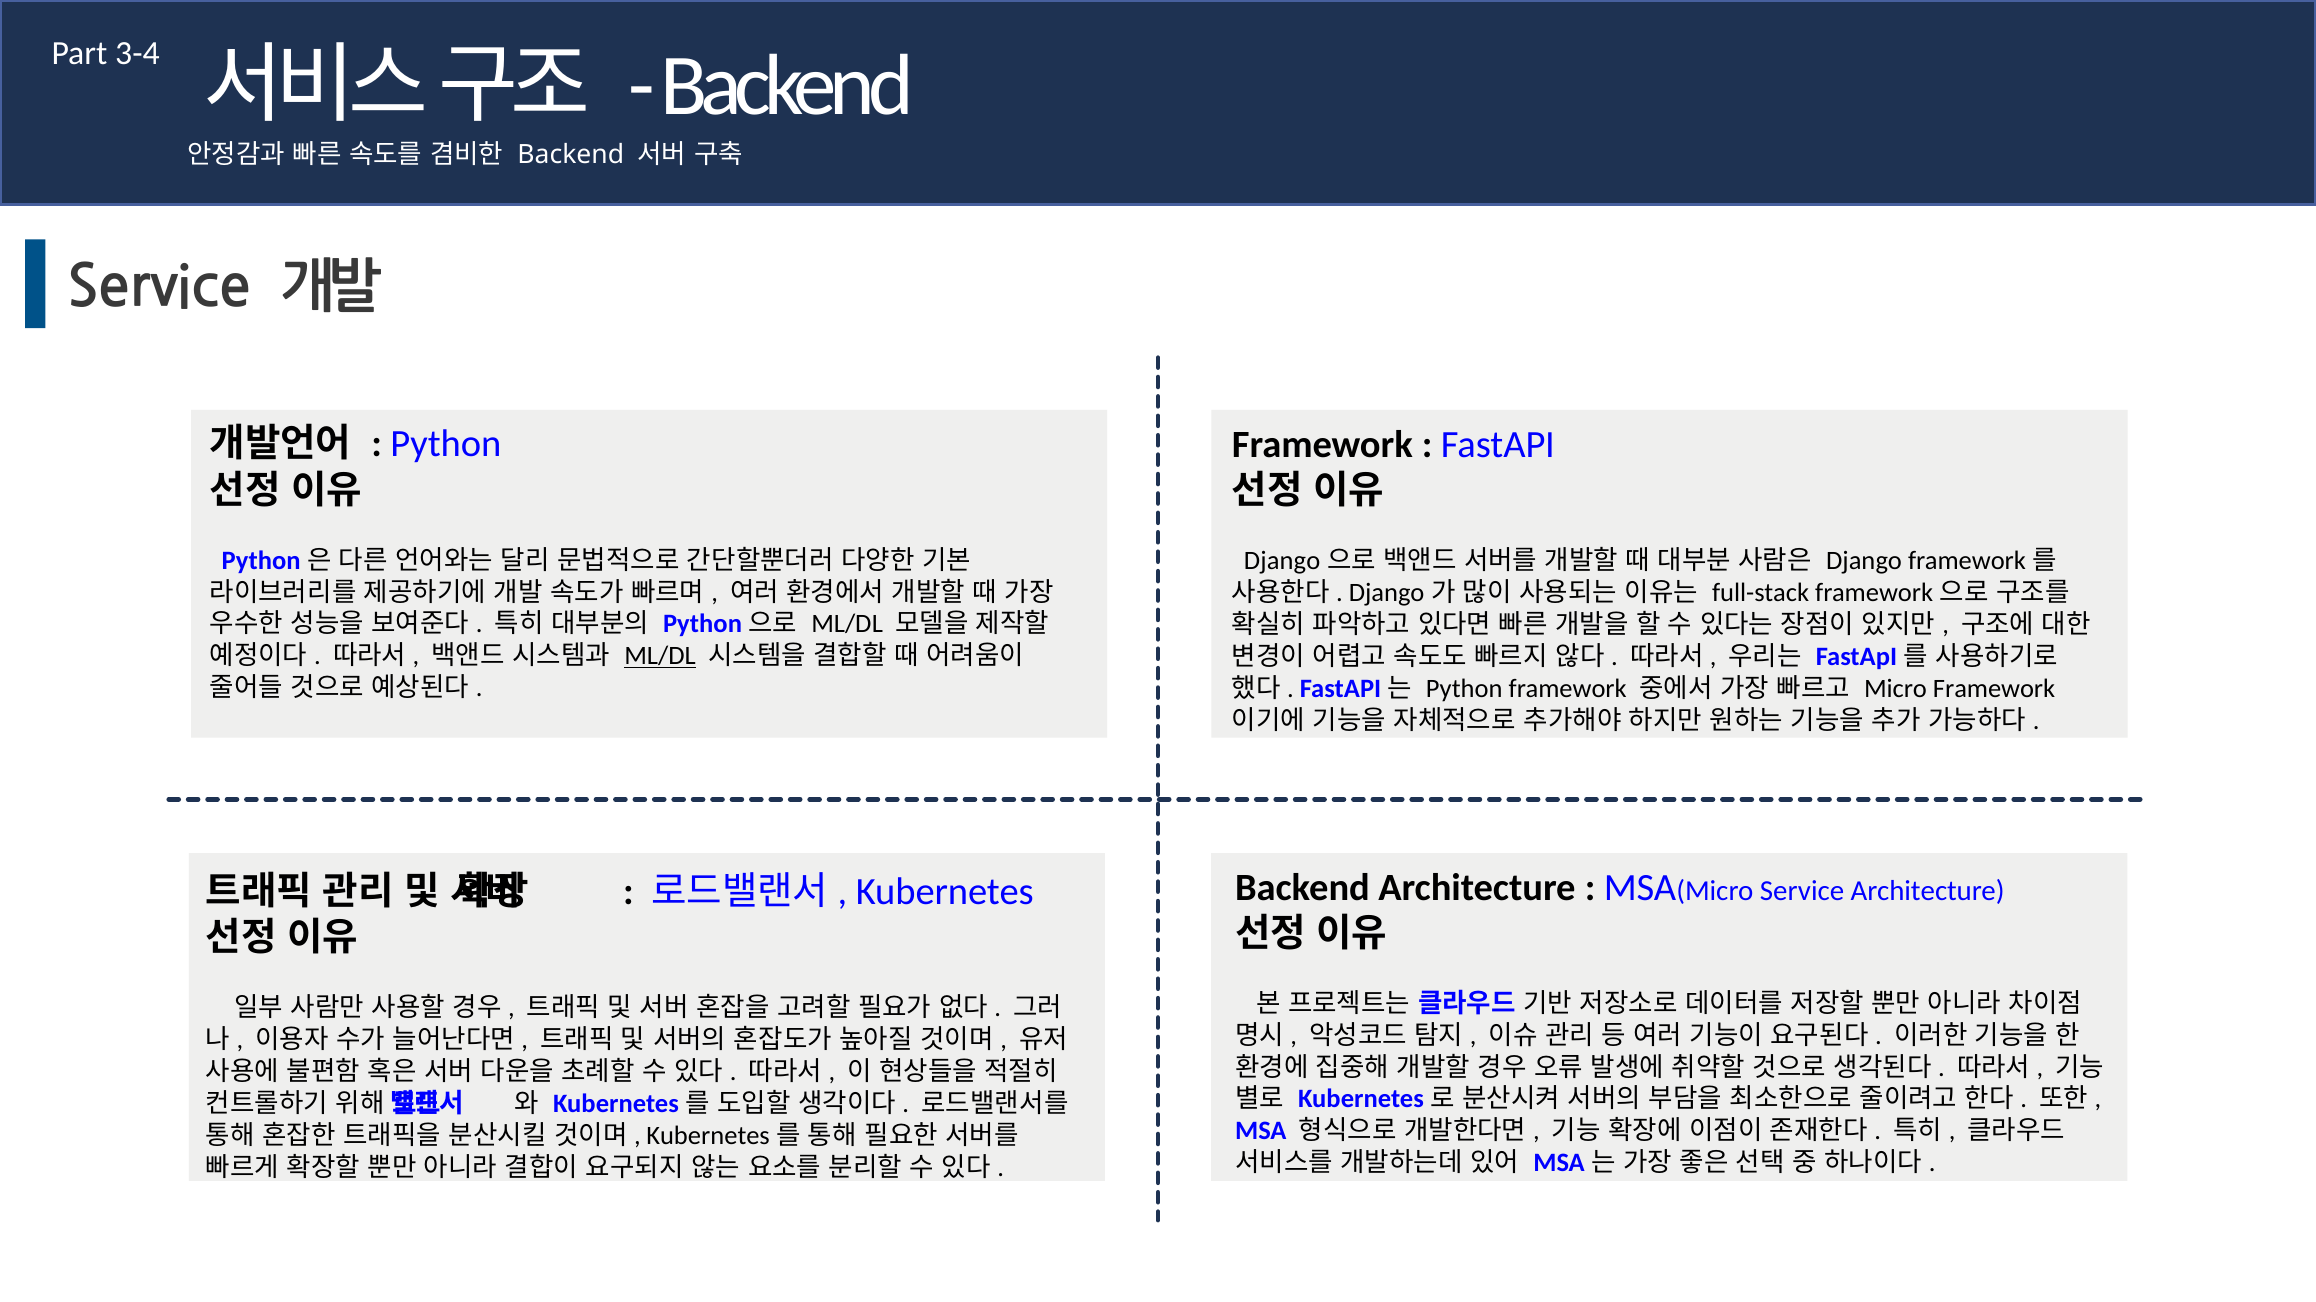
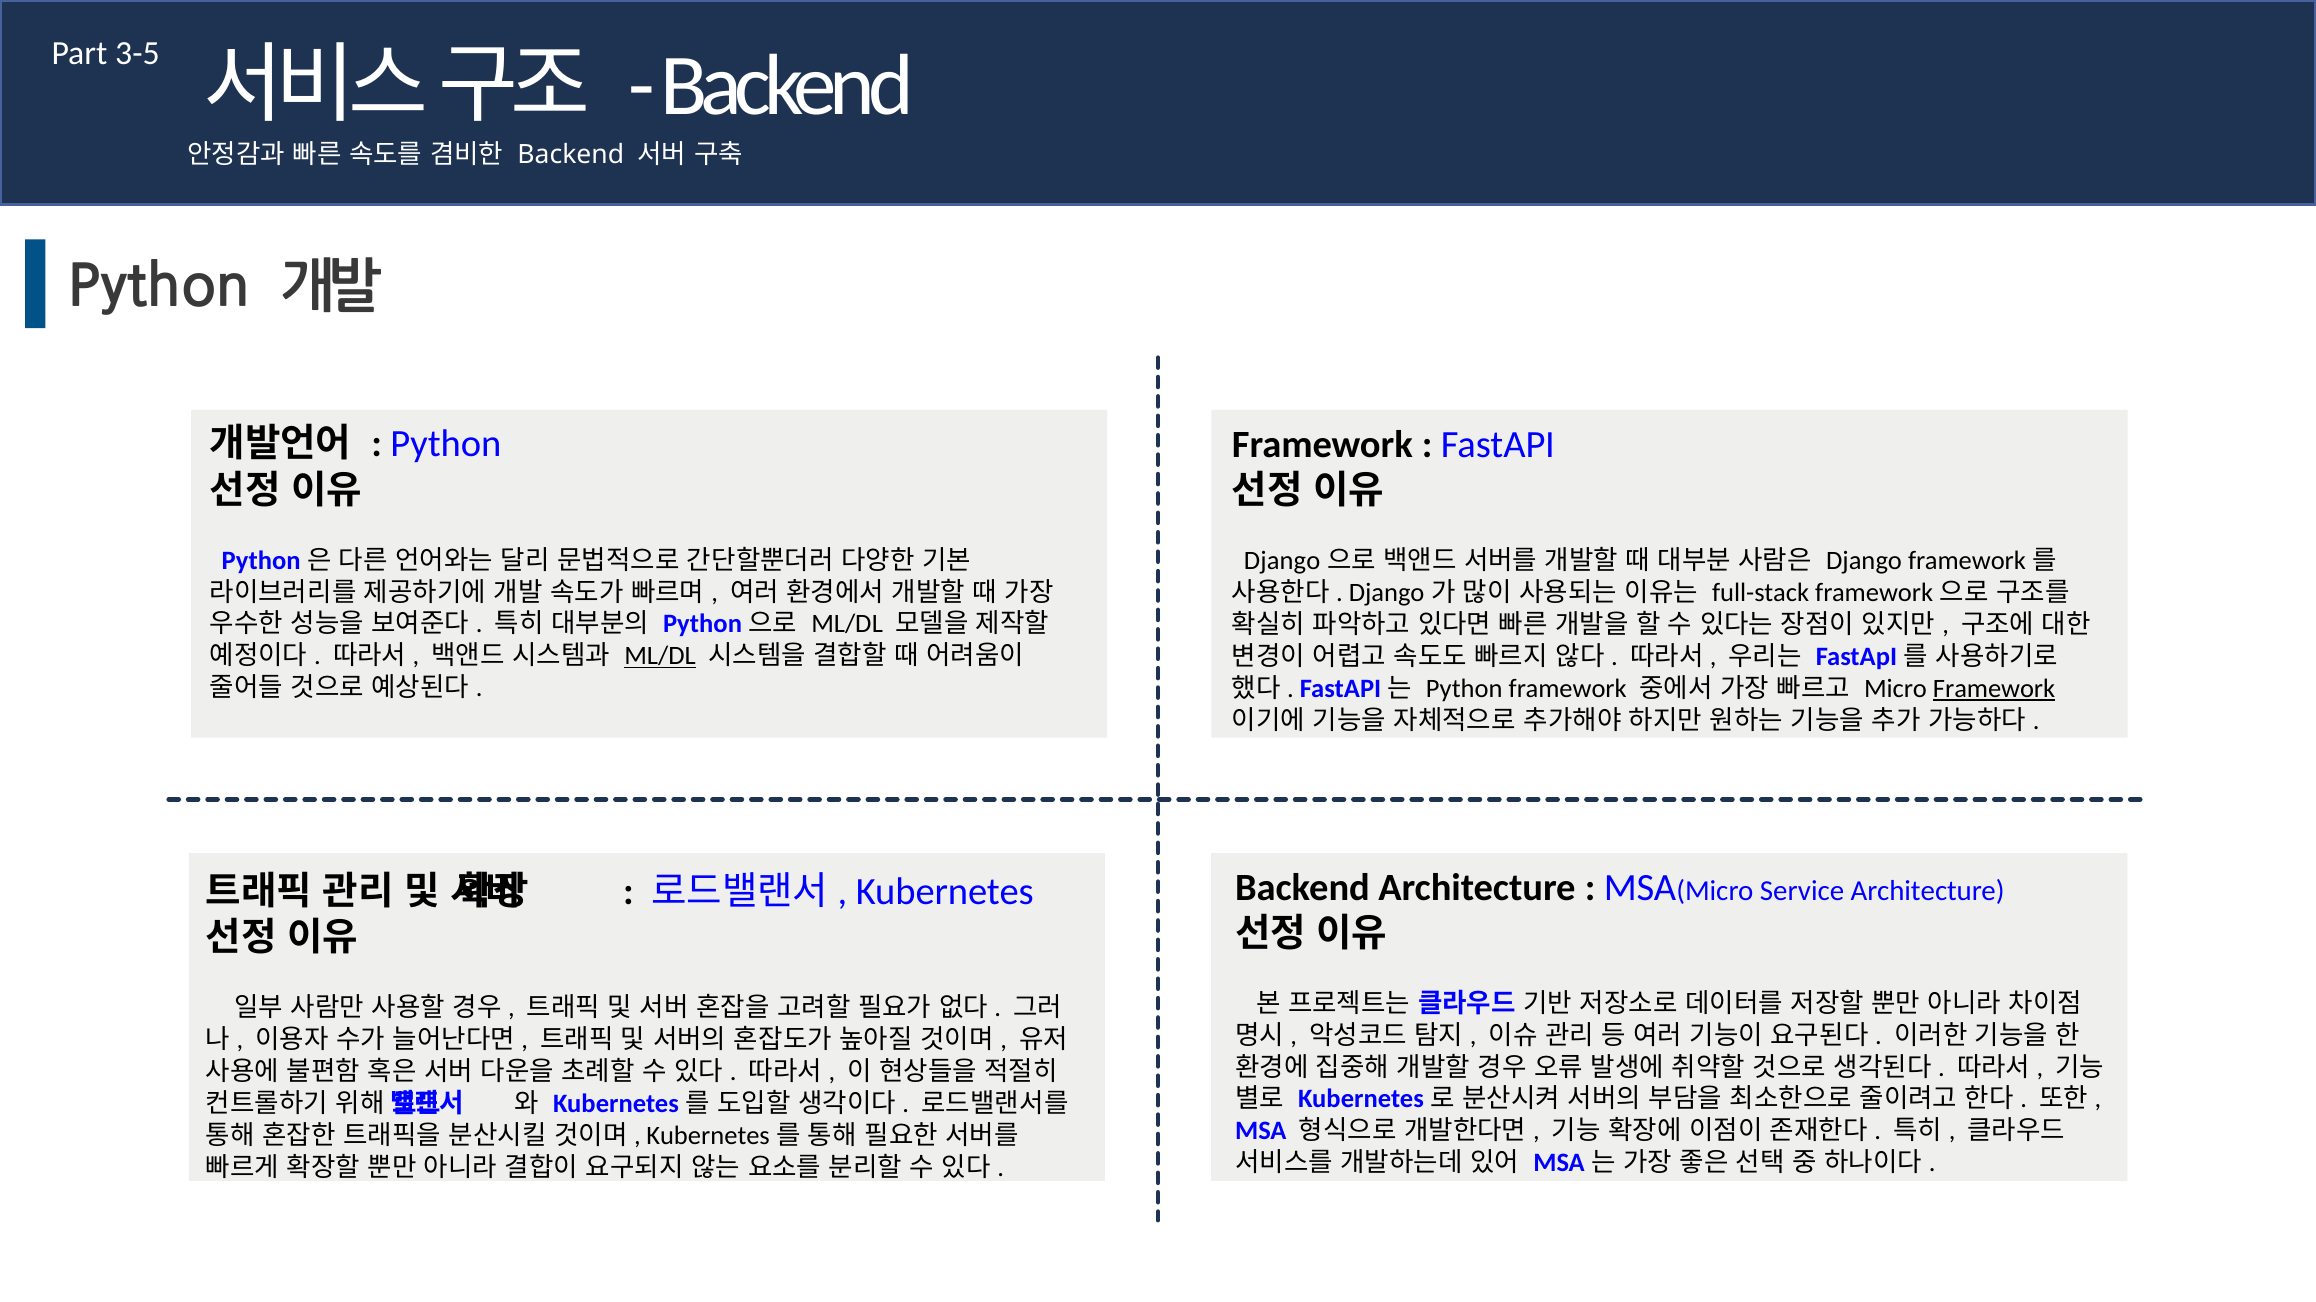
3-4: 3-4 -> 3-5
Service at (159, 288): Service -> Python
Framework at (1994, 689) underline: none -> present
